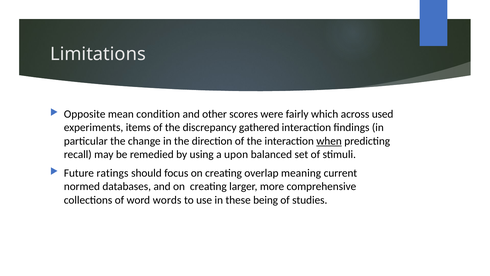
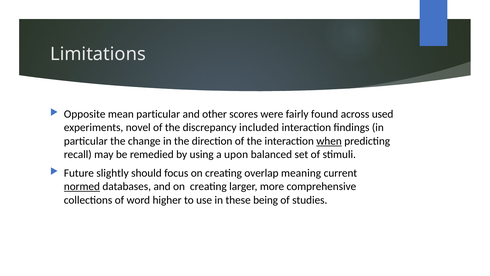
mean condition: condition -> particular
which: which -> found
items: items -> novel
gathered: gathered -> included
ratings: ratings -> slightly
normed underline: none -> present
words: words -> higher
